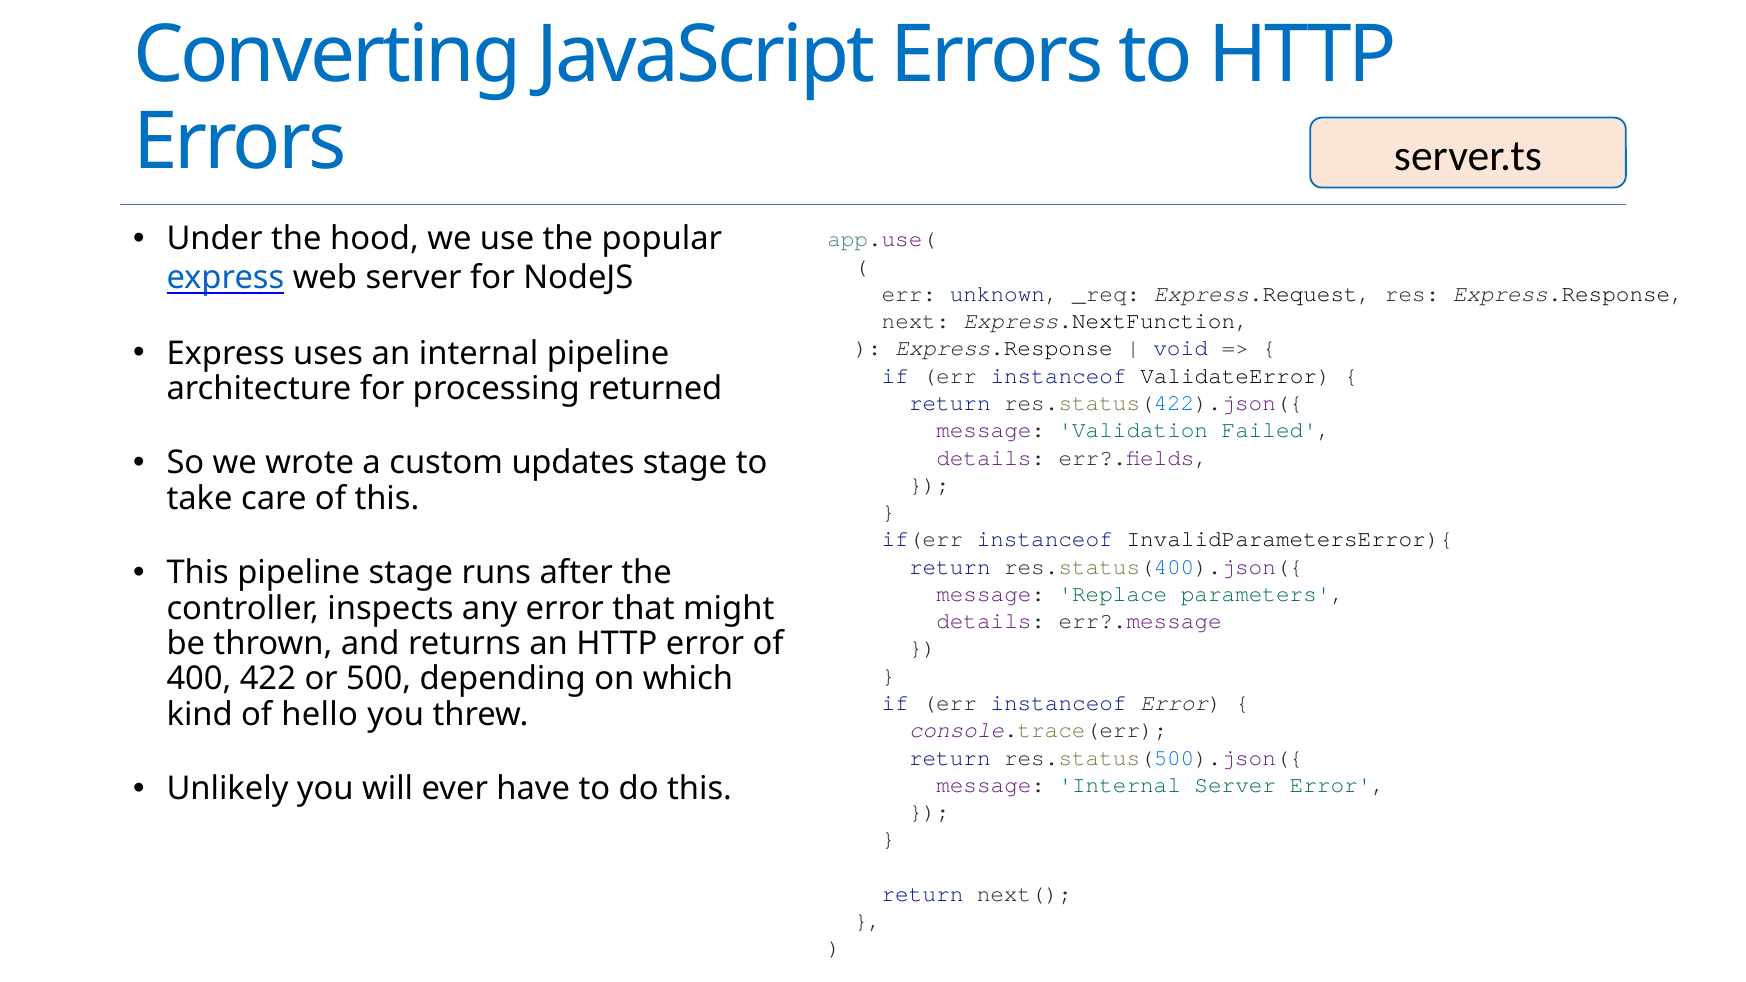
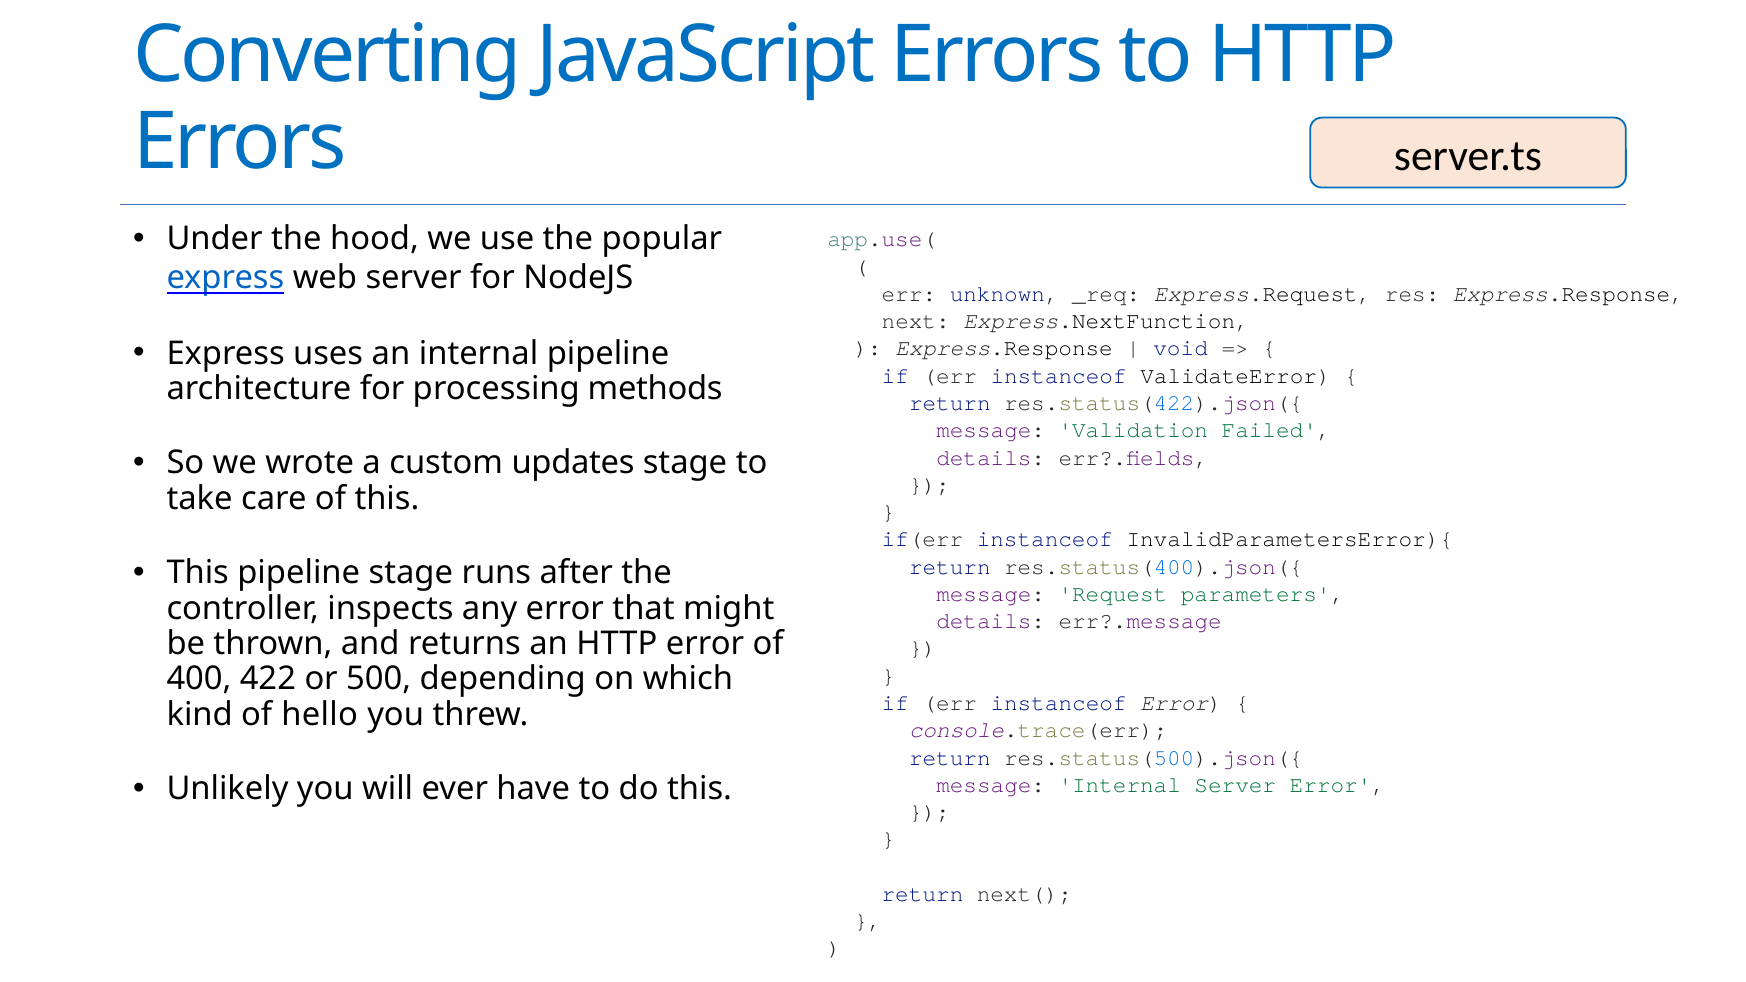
returned: returned -> methods
Replace: Replace -> Request
